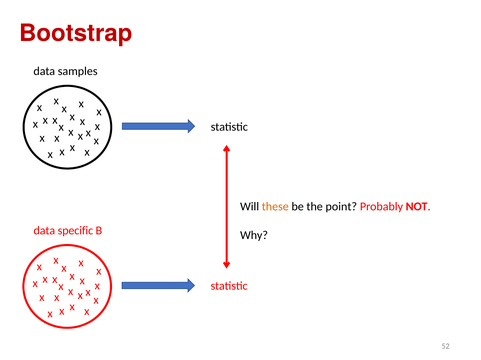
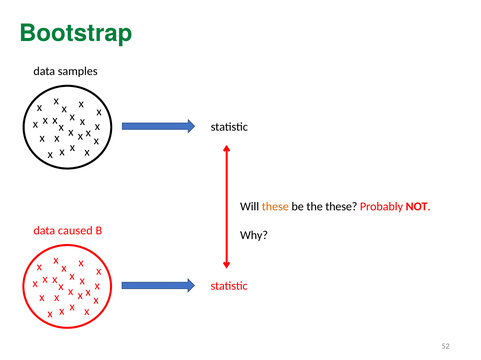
Bootstrap colour: red -> green
the point: point -> these
specific: specific -> caused
